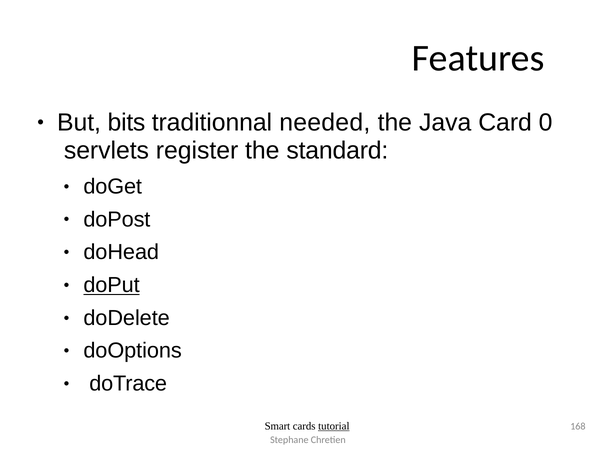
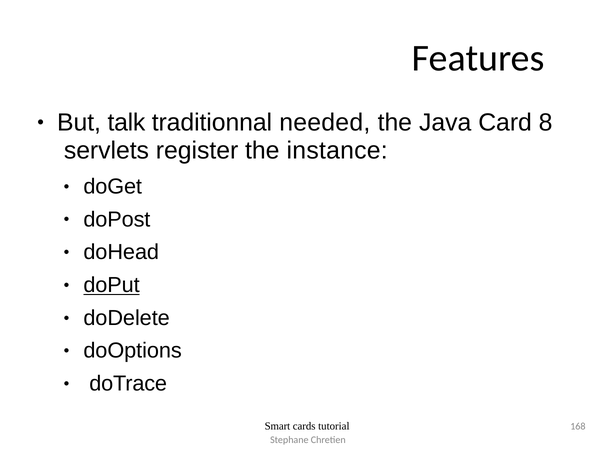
bits: bits -> talk
0: 0 -> 8
standard: standard -> instance
tutorial underline: present -> none
